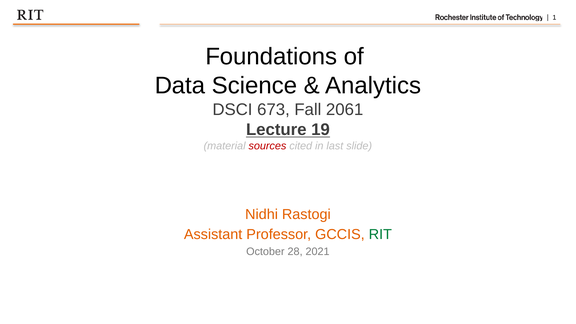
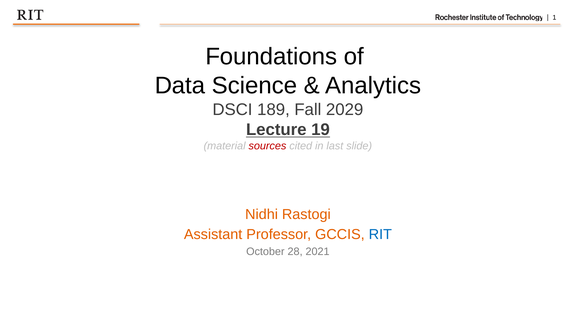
673: 673 -> 189
2061: 2061 -> 2029
RIT colour: green -> blue
